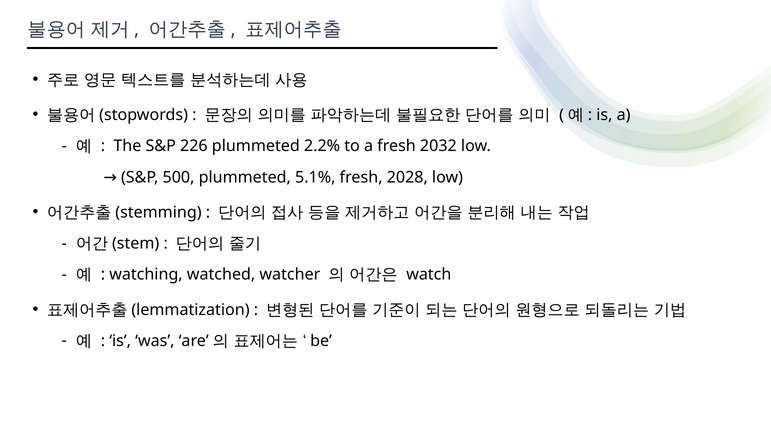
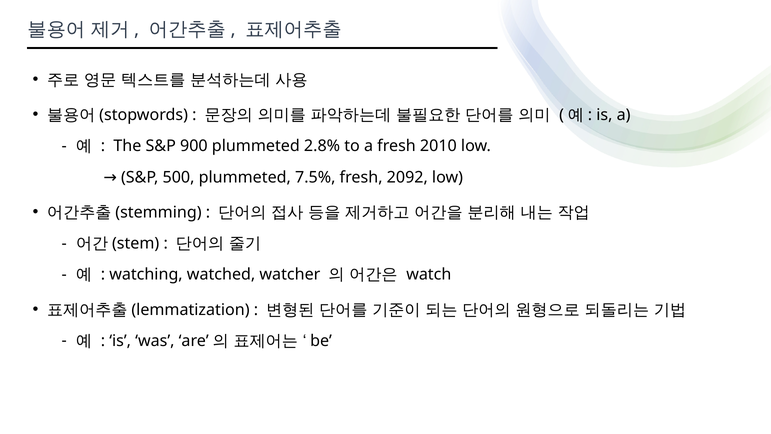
226: 226 -> 900
2.2%: 2.2% -> 2.8%
2032: 2032 -> 2010
5.1%: 5.1% -> 7.5%
2028: 2028 -> 2092
